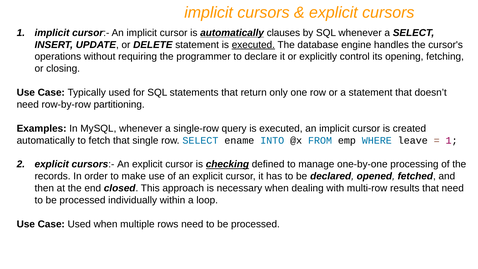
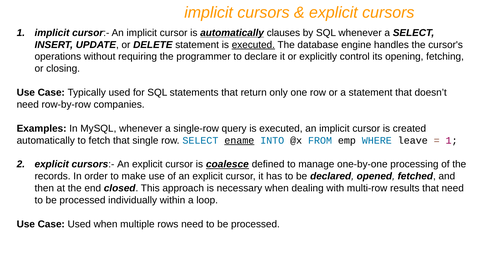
partitioning: partitioning -> companies
ename underline: none -> present
checking: checking -> coalesce
